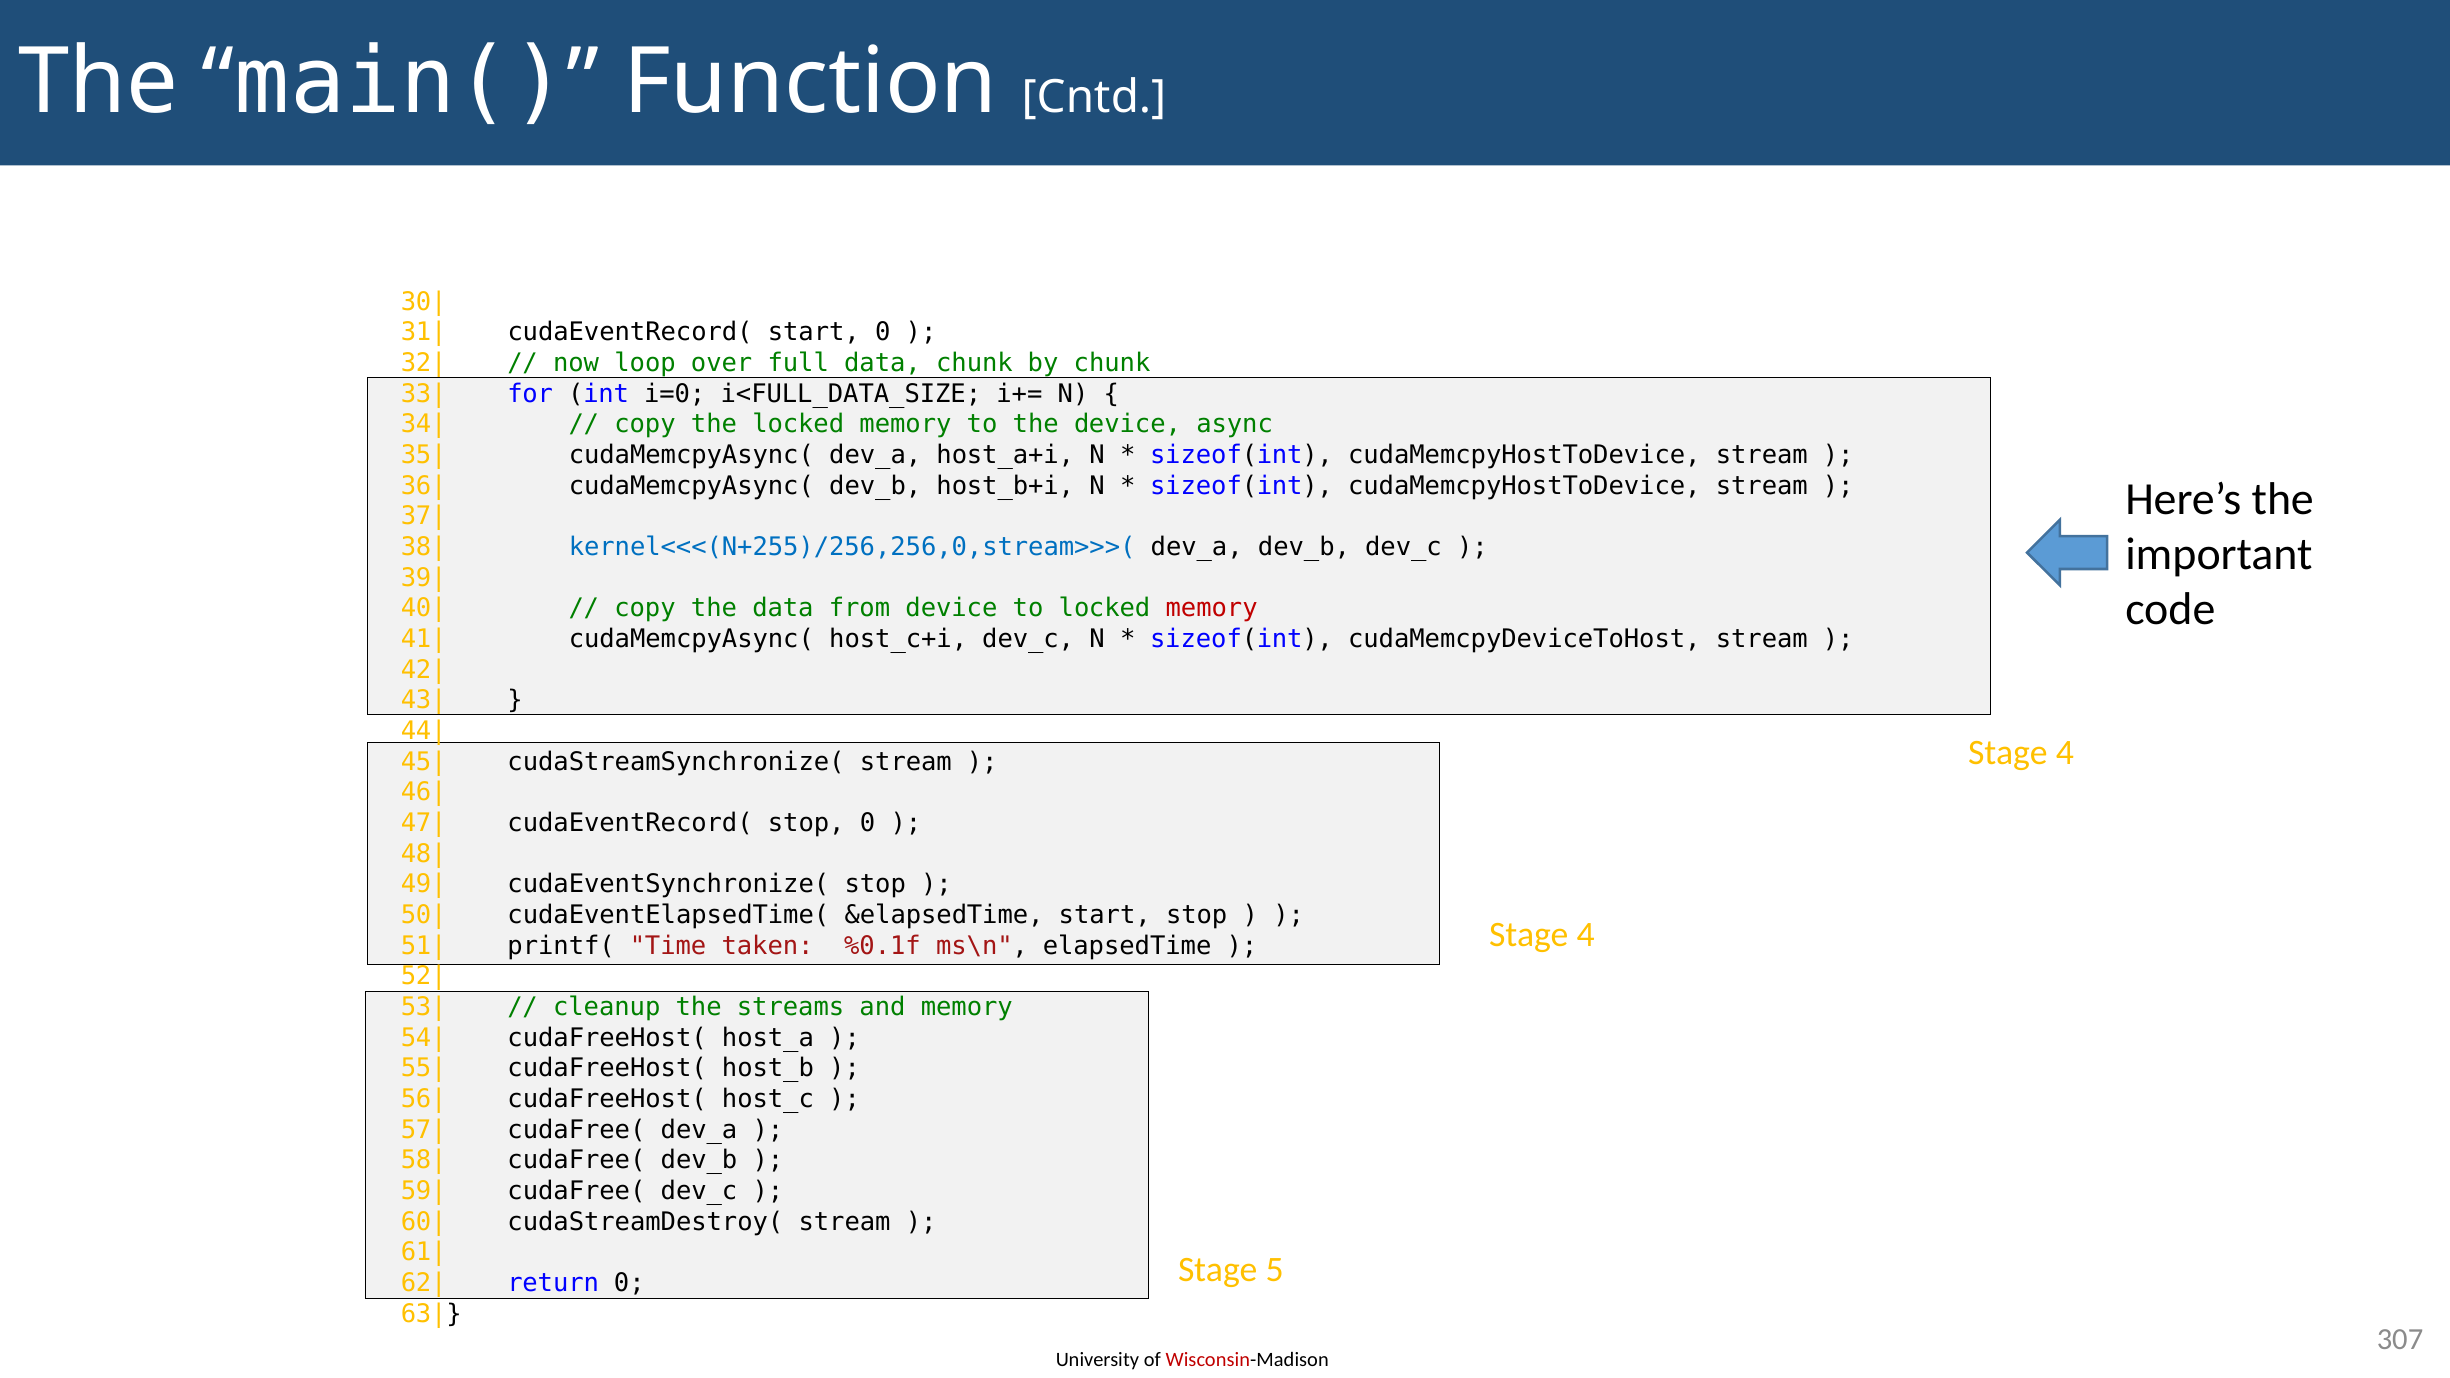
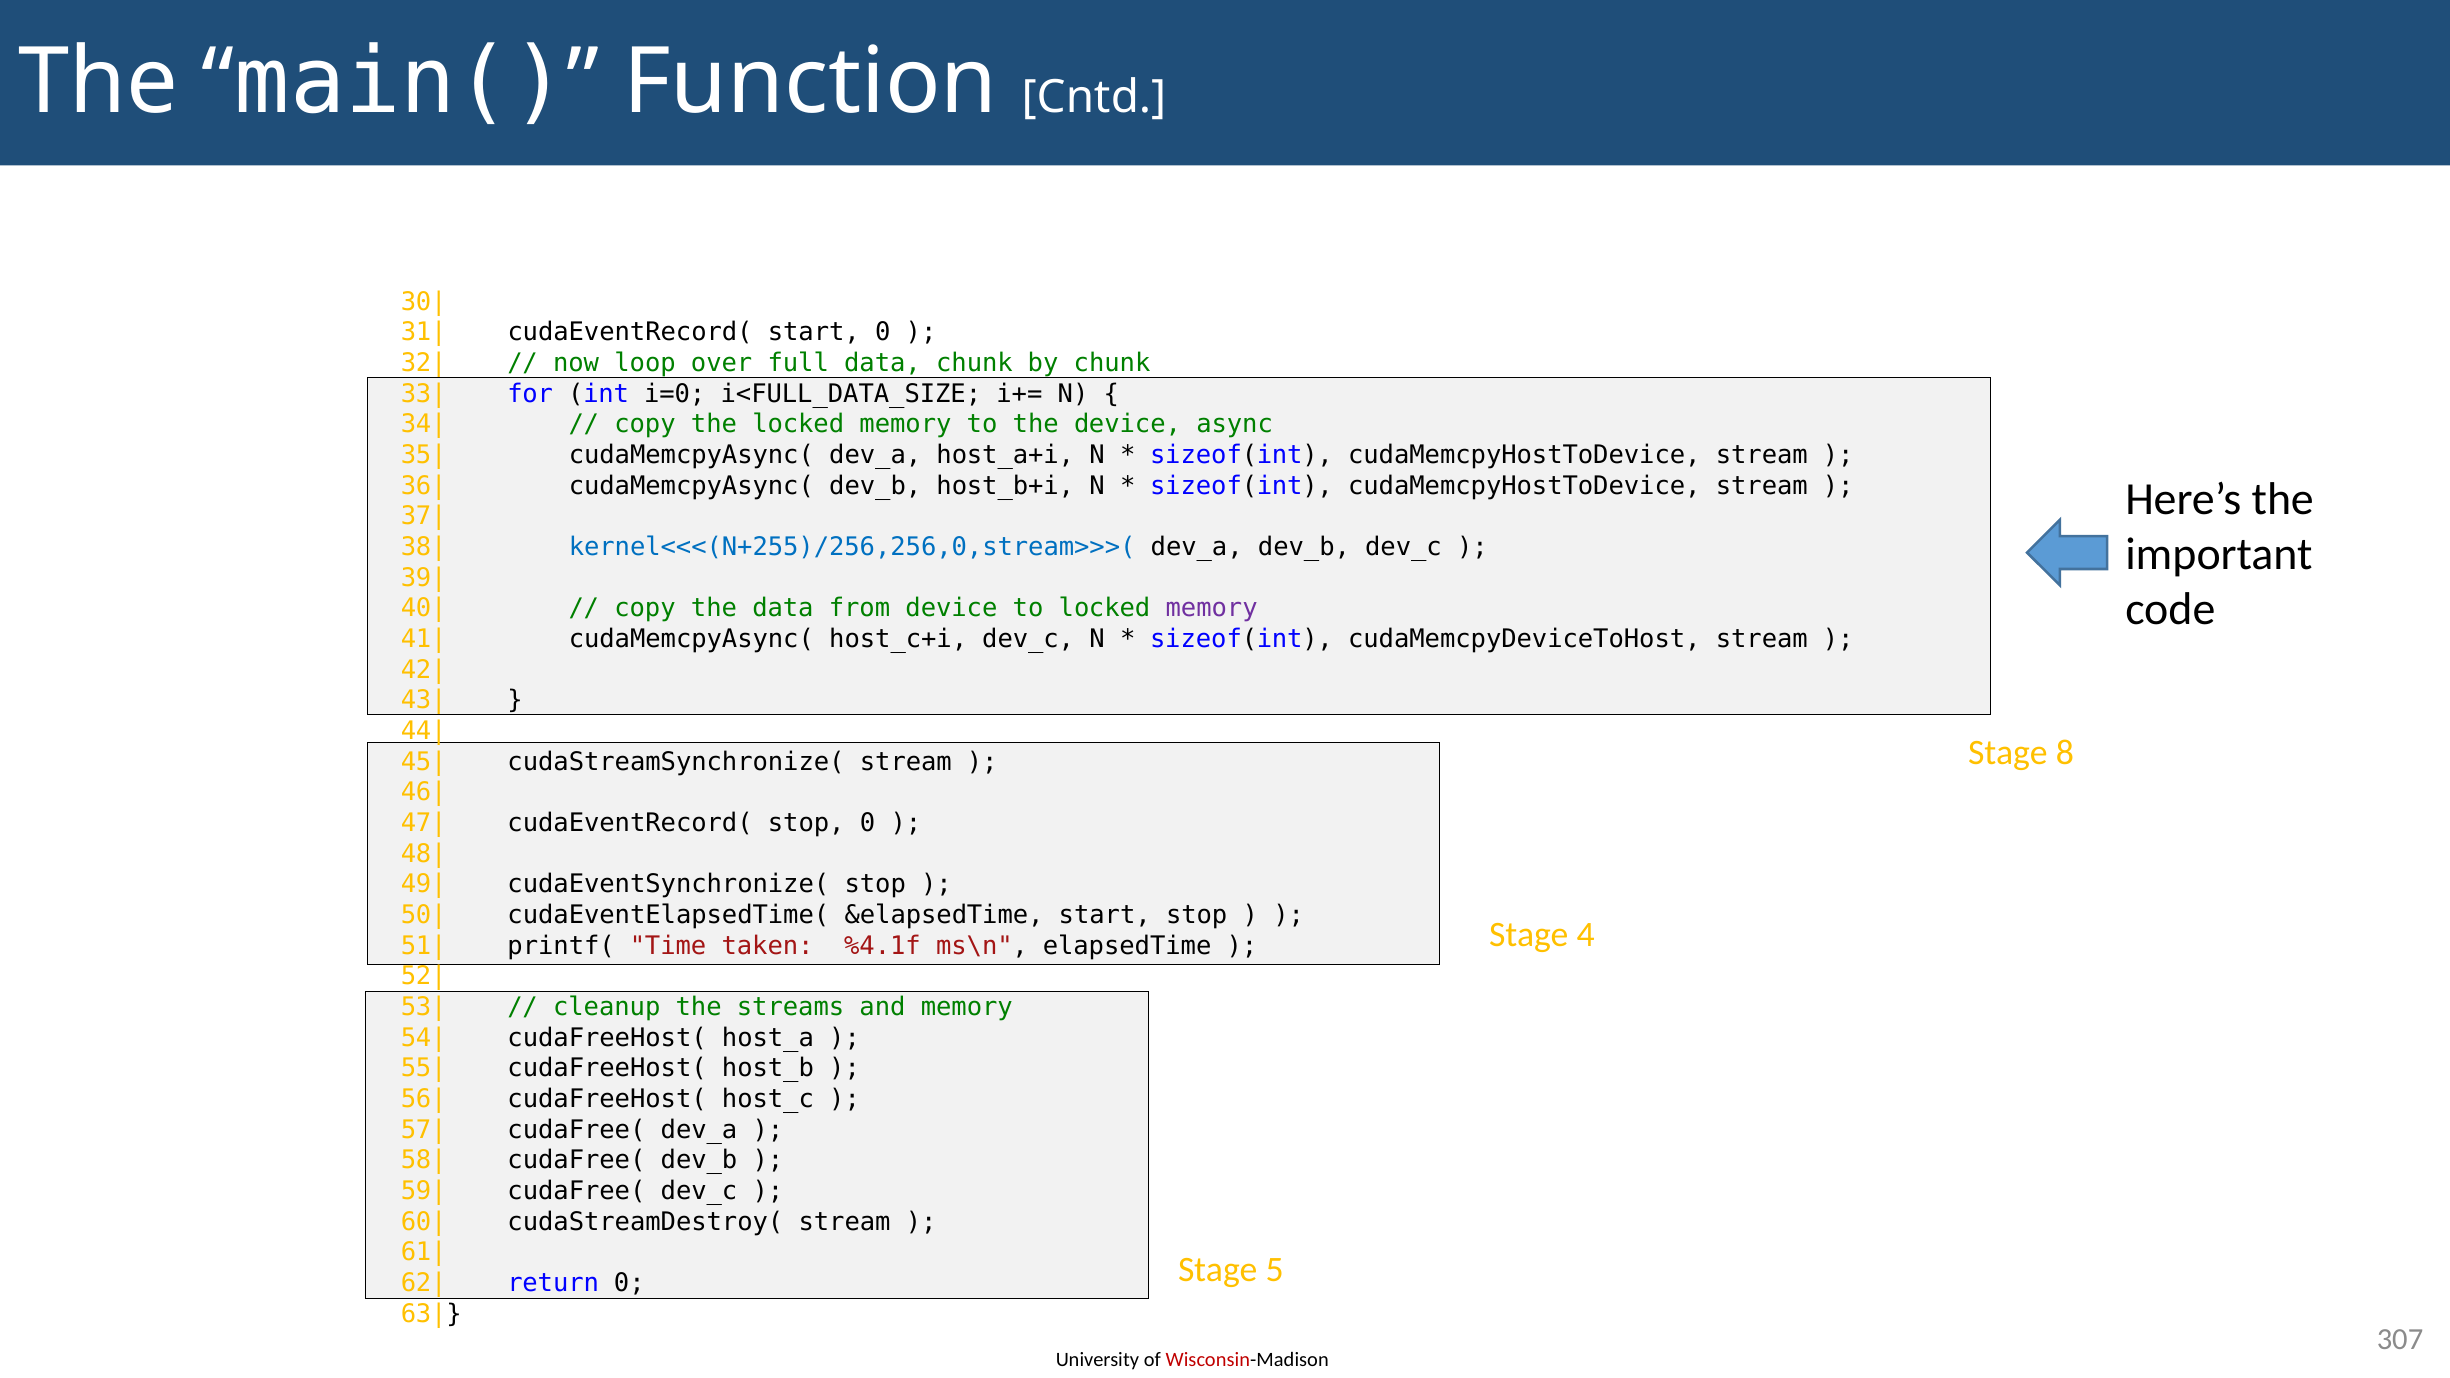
memory at (1212, 608) colour: red -> purple
4 at (2065, 752): 4 -> 8
%0.1f: %0.1f -> %4.1f
